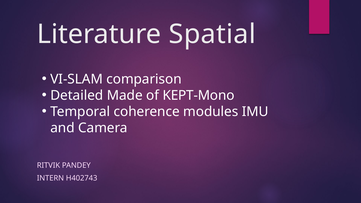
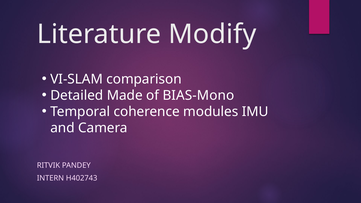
Spatial: Spatial -> Modify
KEPT-Mono: KEPT-Mono -> BIAS-Mono
